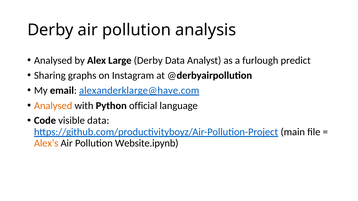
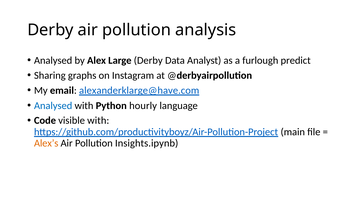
Analysed at (53, 106) colour: orange -> blue
official: official -> hourly
visible data: data -> with
Website.ipynb: Website.ipynb -> Insights.ipynb
